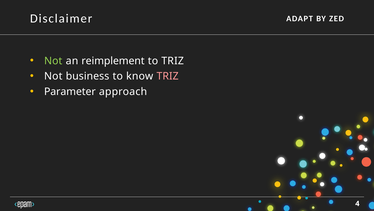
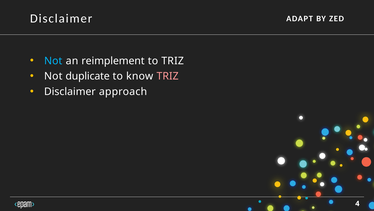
Not at (53, 61) colour: light green -> light blue
business: business -> duplicate
Parameter at (70, 91): Parameter -> Disclaimer
